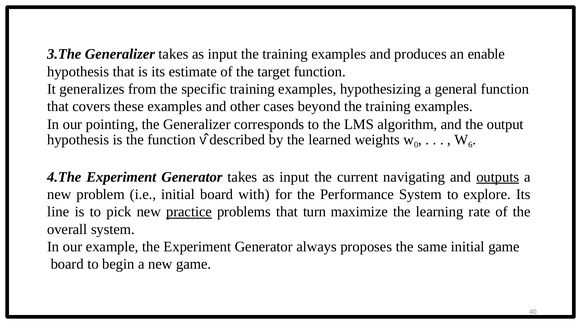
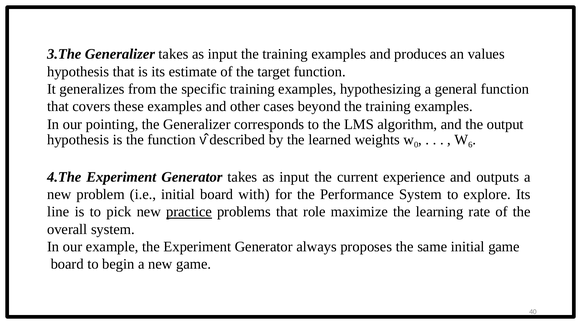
enable: enable -> values
navigating: navigating -> experience
outputs underline: present -> none
turn: turn -> role
